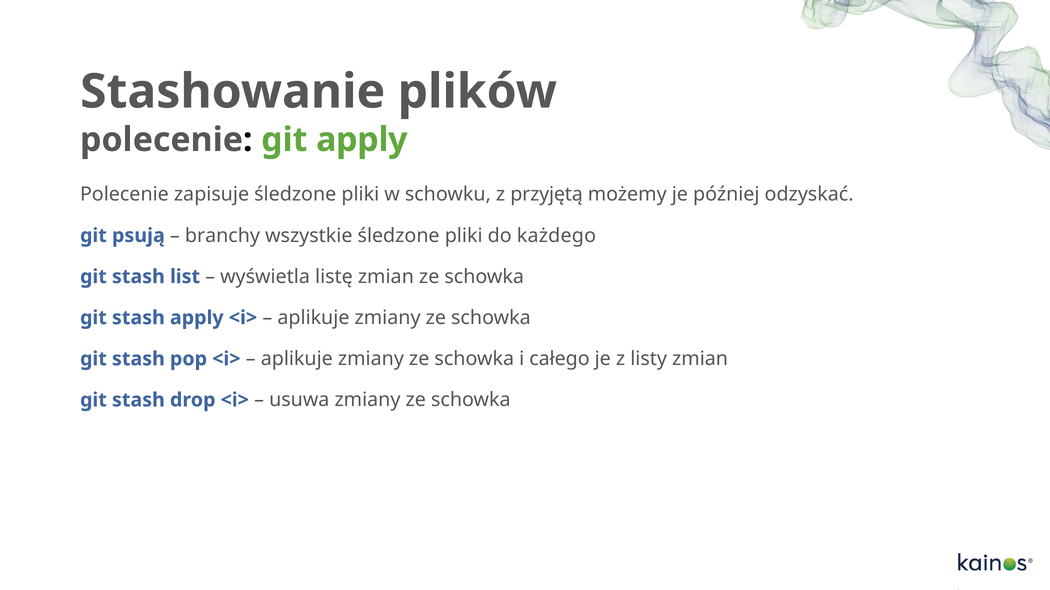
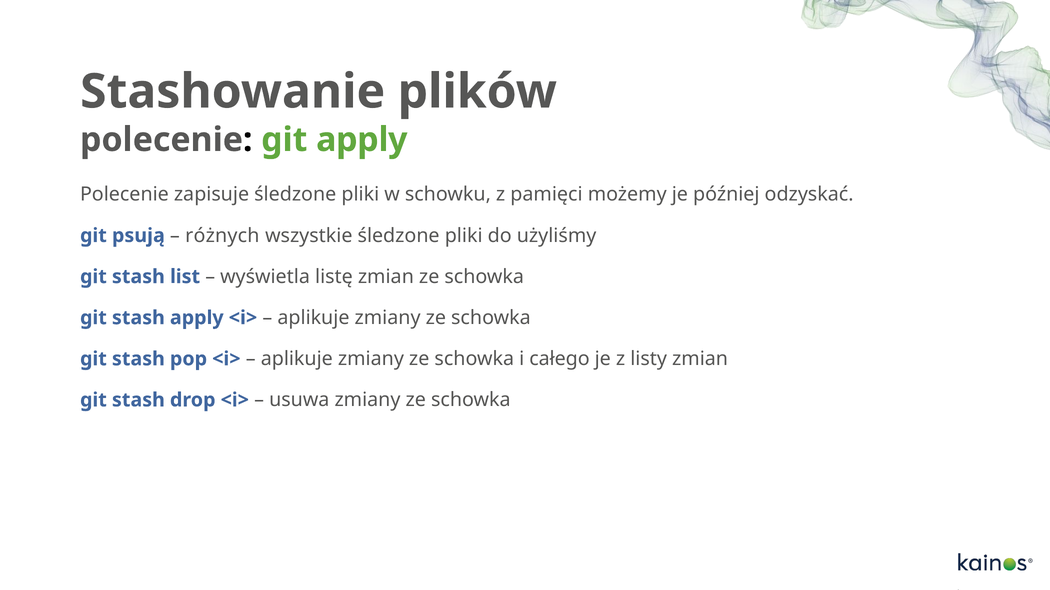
przyjętą: przyjętą -> pamięci
branchy: branchy -> różnych
każdego: każdego -> użyliśmy
